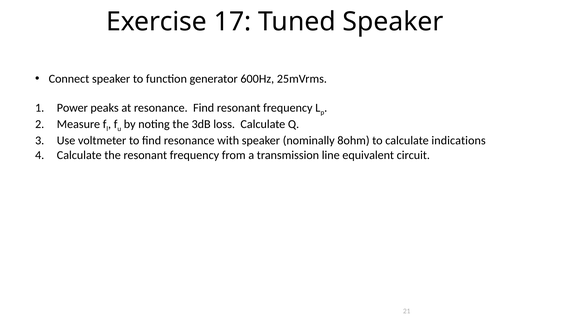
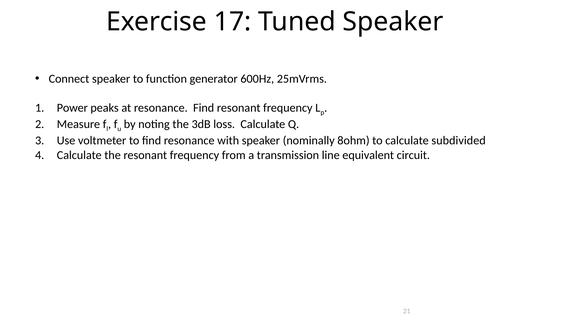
indications: indications -> subdivided
